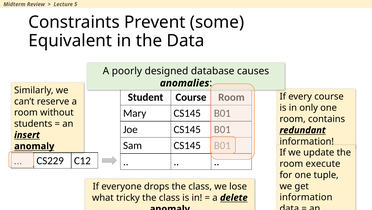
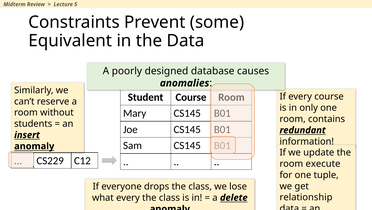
information at (306, 197): information -> relationship
what tricky: tricky -> every
